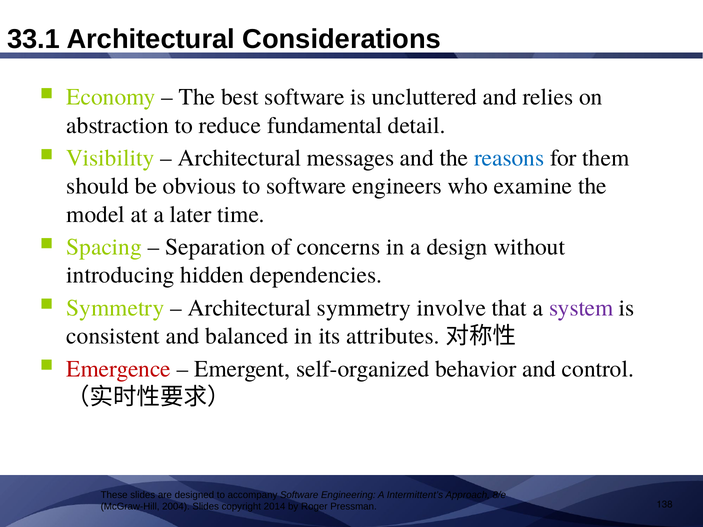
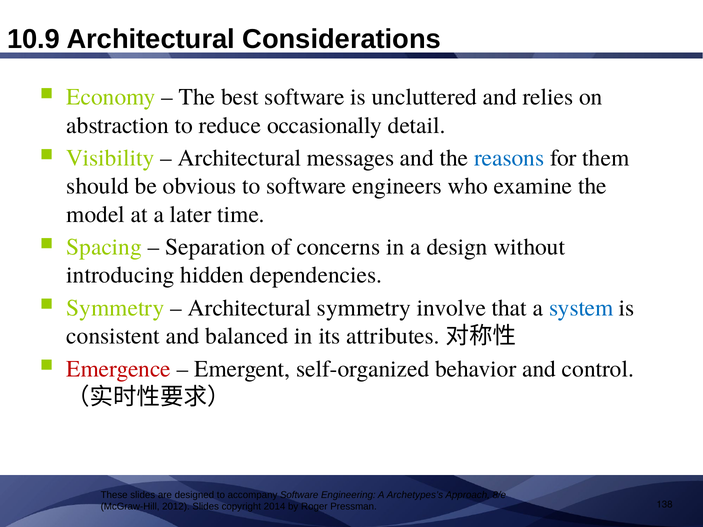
33.1: 33.1 -> 10.9
fundamental: fundamental -> occasionally
system colour: purple -> blue
Intermittent’s: Intermittent’s -> Archetypes’s
2004: 2004 -> 2012
